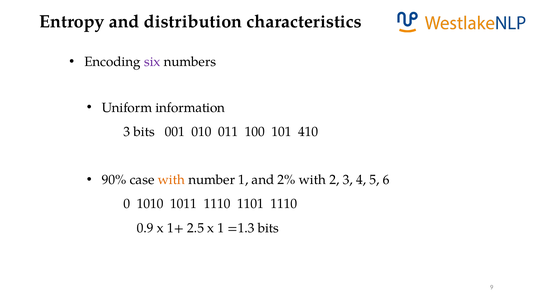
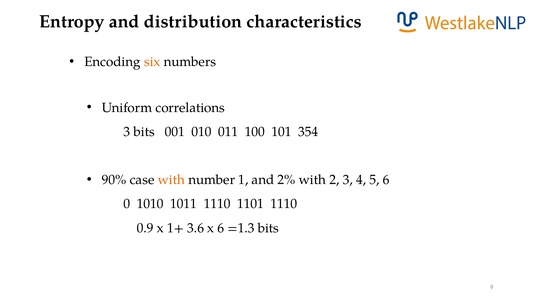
six colour: purple -> orange
information: information -> correlations
410: 410 -> 354
2.5: 2.5 -> 3.6
x 1: 1 -> 6
